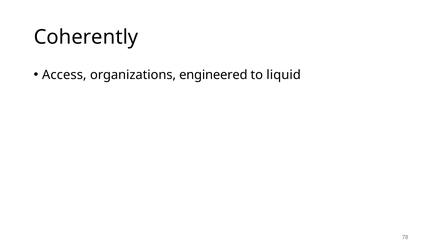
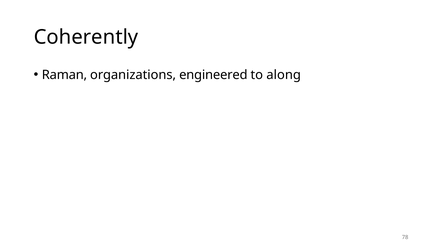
Access: Access -> Raman
liquid: liquid -> along
